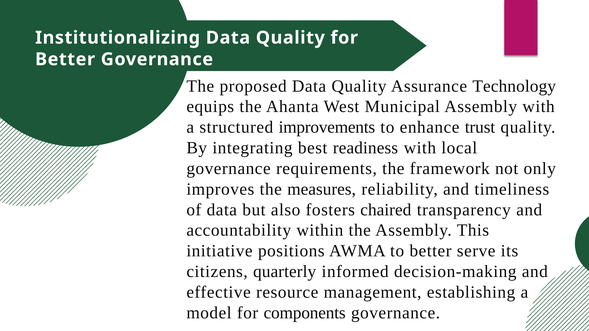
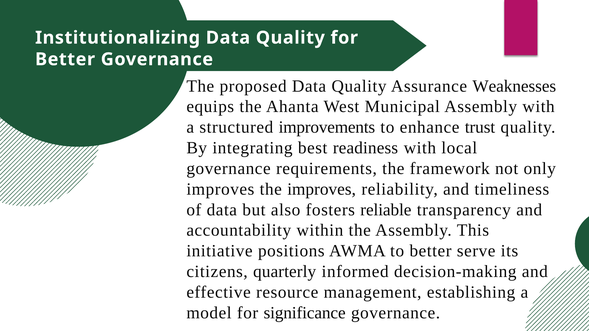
Technology: Technology -> Weaknesses
the measures: measures -> improves
chaired: chaired -> reliable
components: components -> significance
